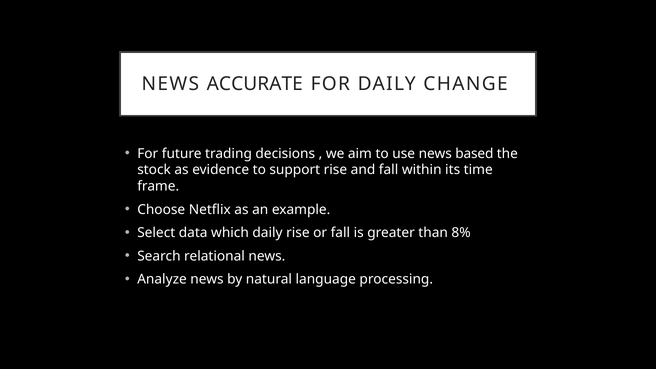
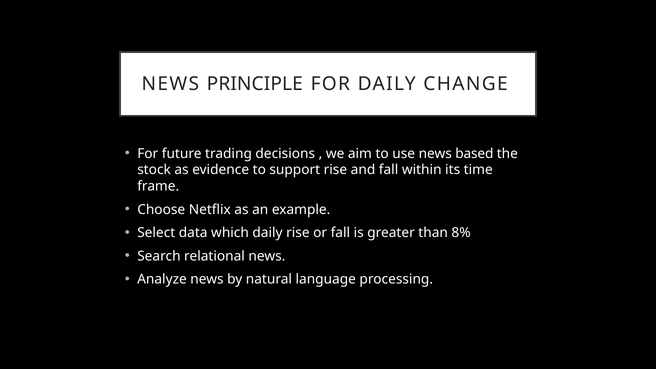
ACCURATE: ACCURATE -> PRINCIPLE
